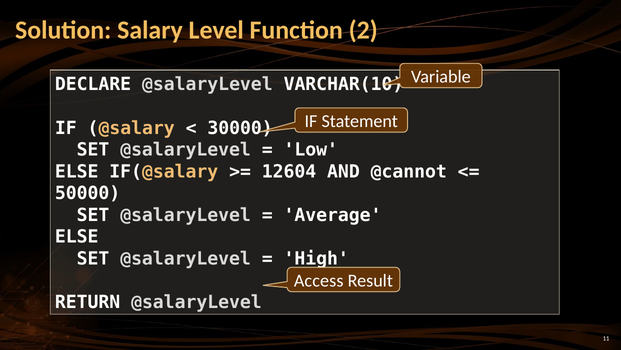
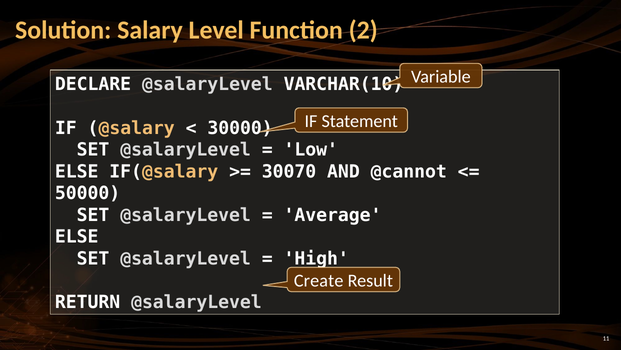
12604: 12604 -> 30070
Access: Access -> Create
